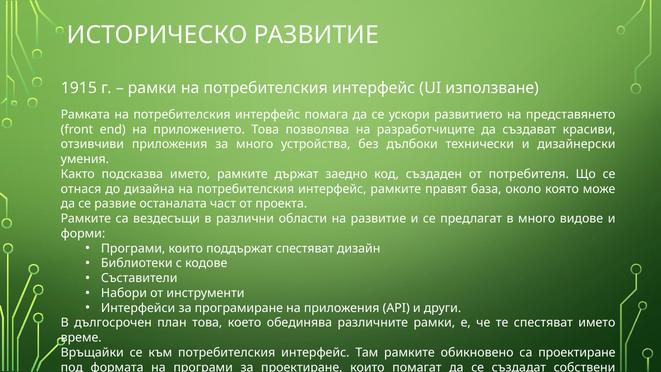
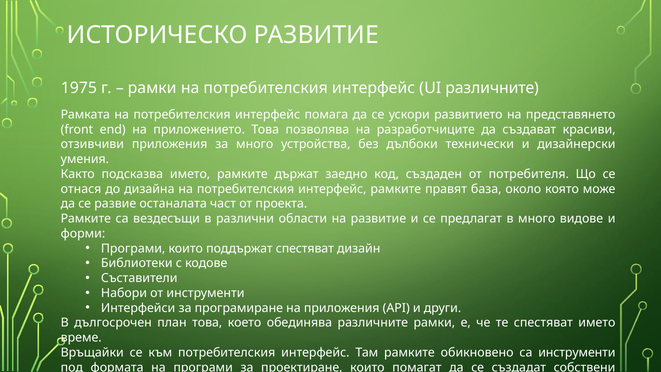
1915: 1915 -> 1975
UI използване: използване -> различните
са проектиране: проектиране -> инструменти
